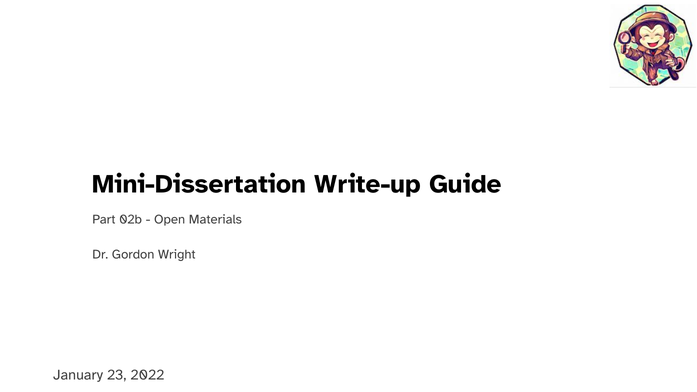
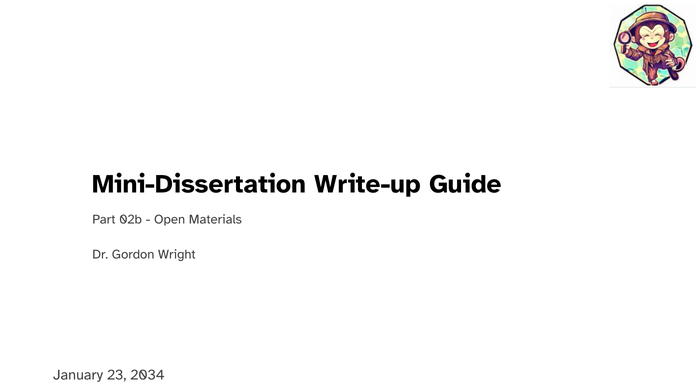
2022: 2022 -> 2034
